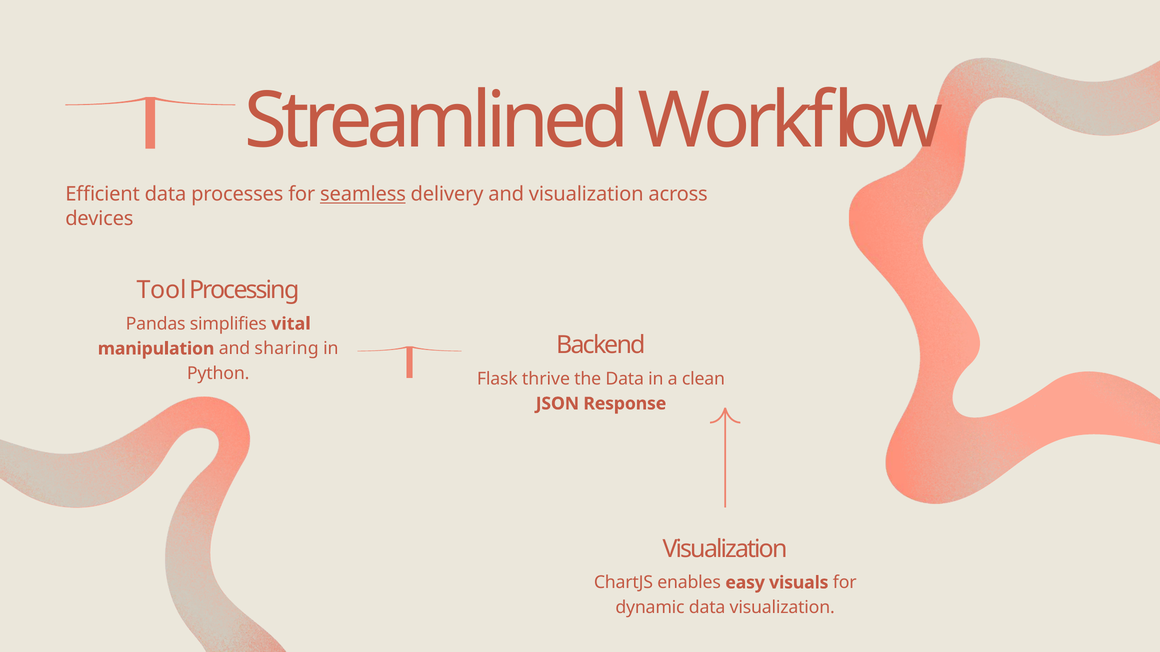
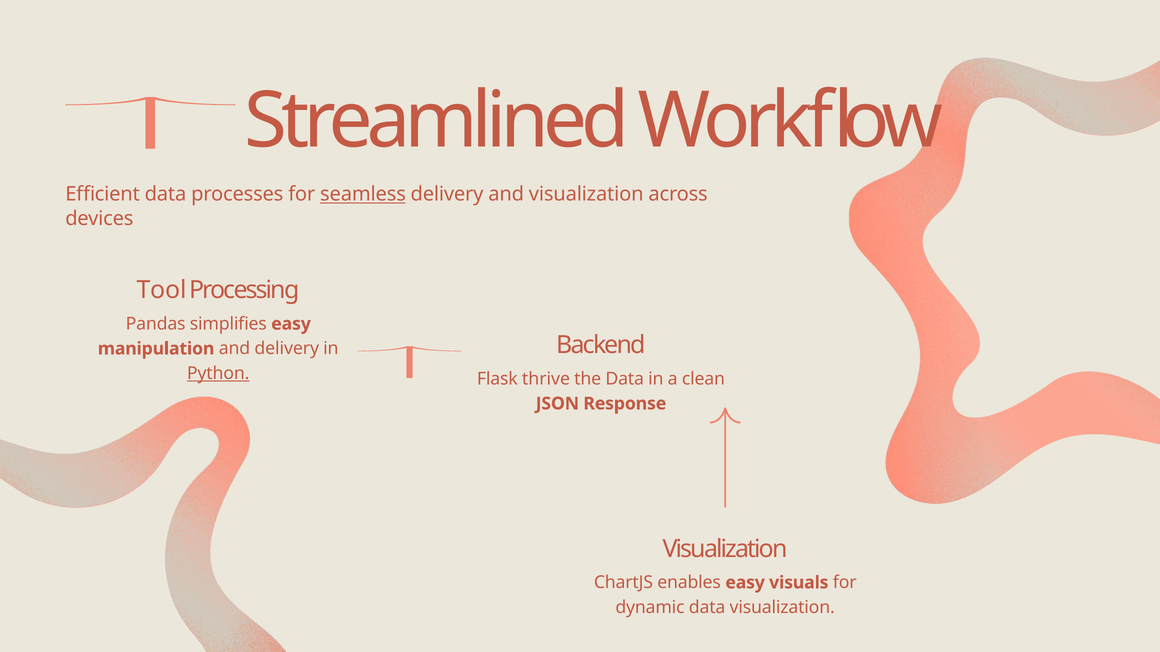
simplifies vital: vital -> easy
and sharing: sharing -> delivery
Python underline: none -> present
